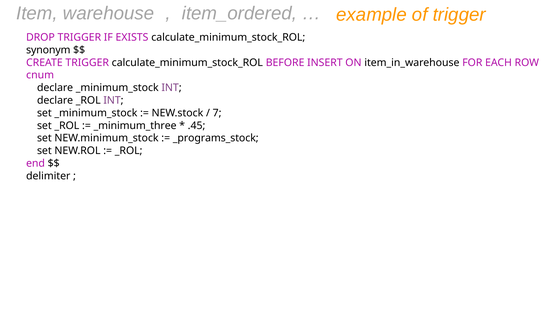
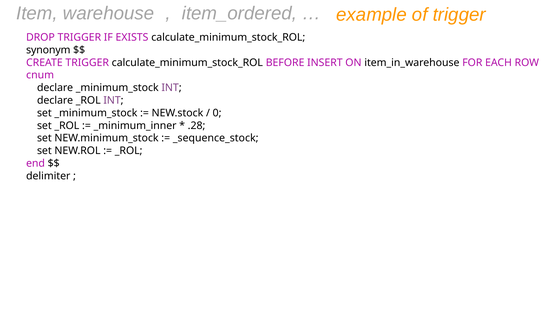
7: 7 -> 0
_minimum_three: _minimum_three -> _minimum_inner
.45: .45 -> .28
_programs_stock: _programs_stock -> _sequence_stock
